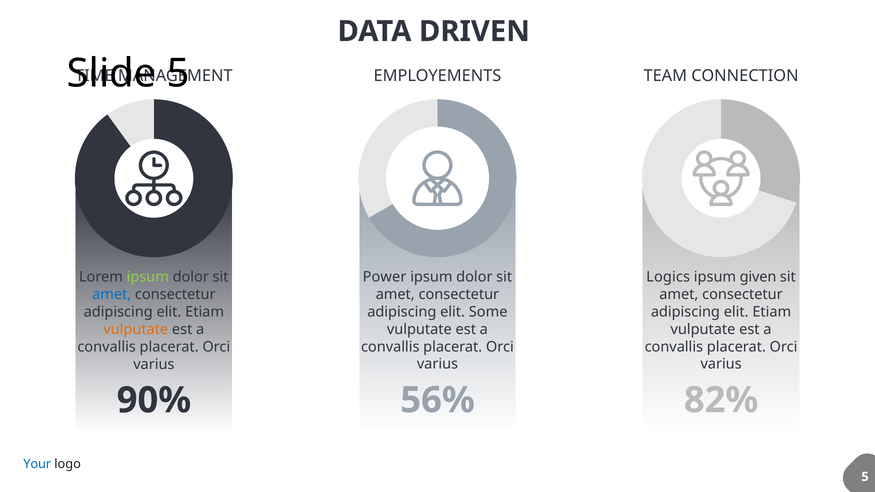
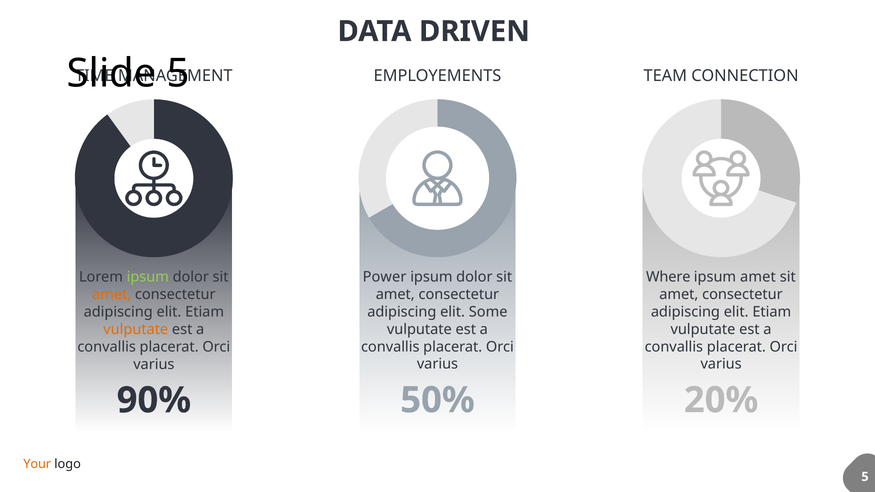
Logics: Logics -> Where
ipsum given: given -> amet
amet at (112, 294) colour: blue -> orange
56%: 56% -> 50%
82%: 82% -> 20%
Your colour: blue -> orange
